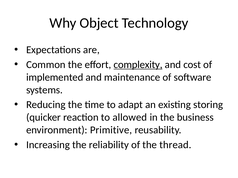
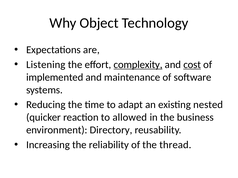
Common: Common -> Listening
cost underline: none -> present
storing: storing -> nested
Primitive: Primitive -> Directory
